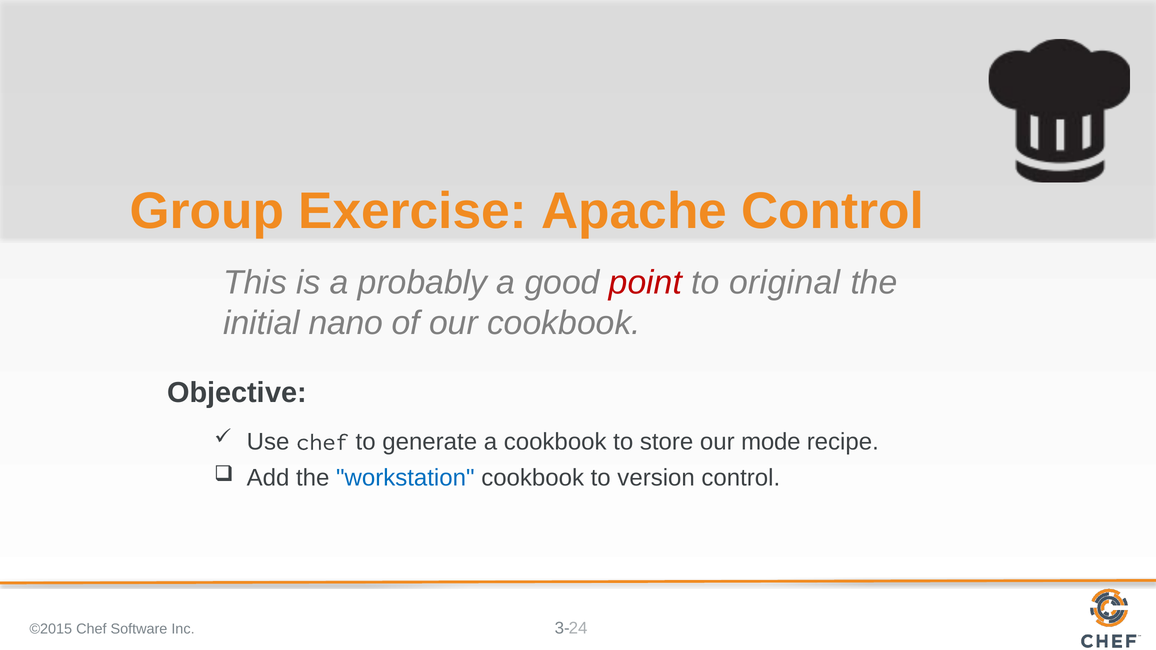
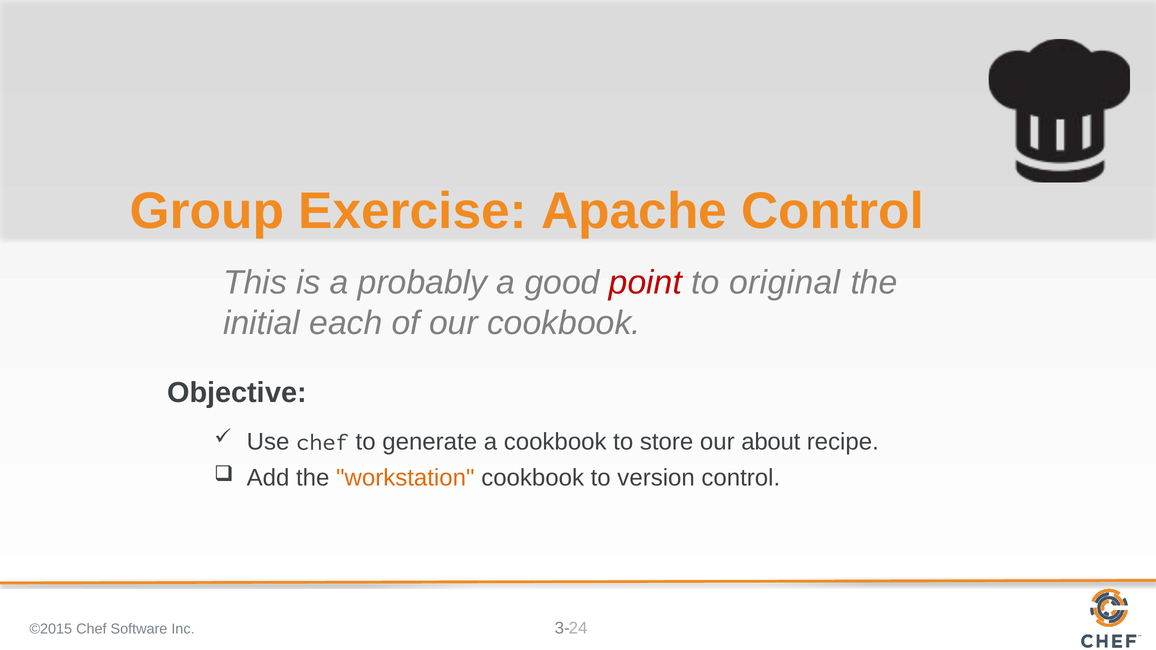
nano: nano -> each
mode: mode -> about
workstation colour: blue -> orange
